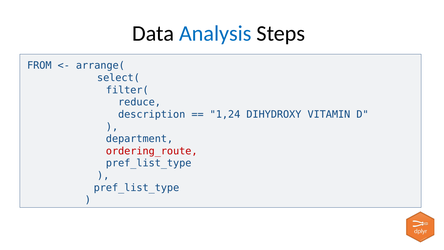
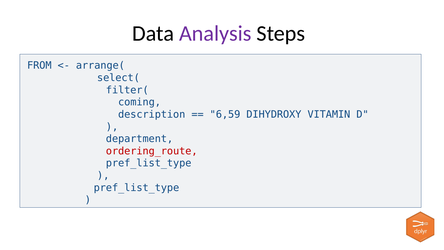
Analysis colour: blue -> purple
reduce: reduce -> coming
1,24: 1,24 -> 6,59
